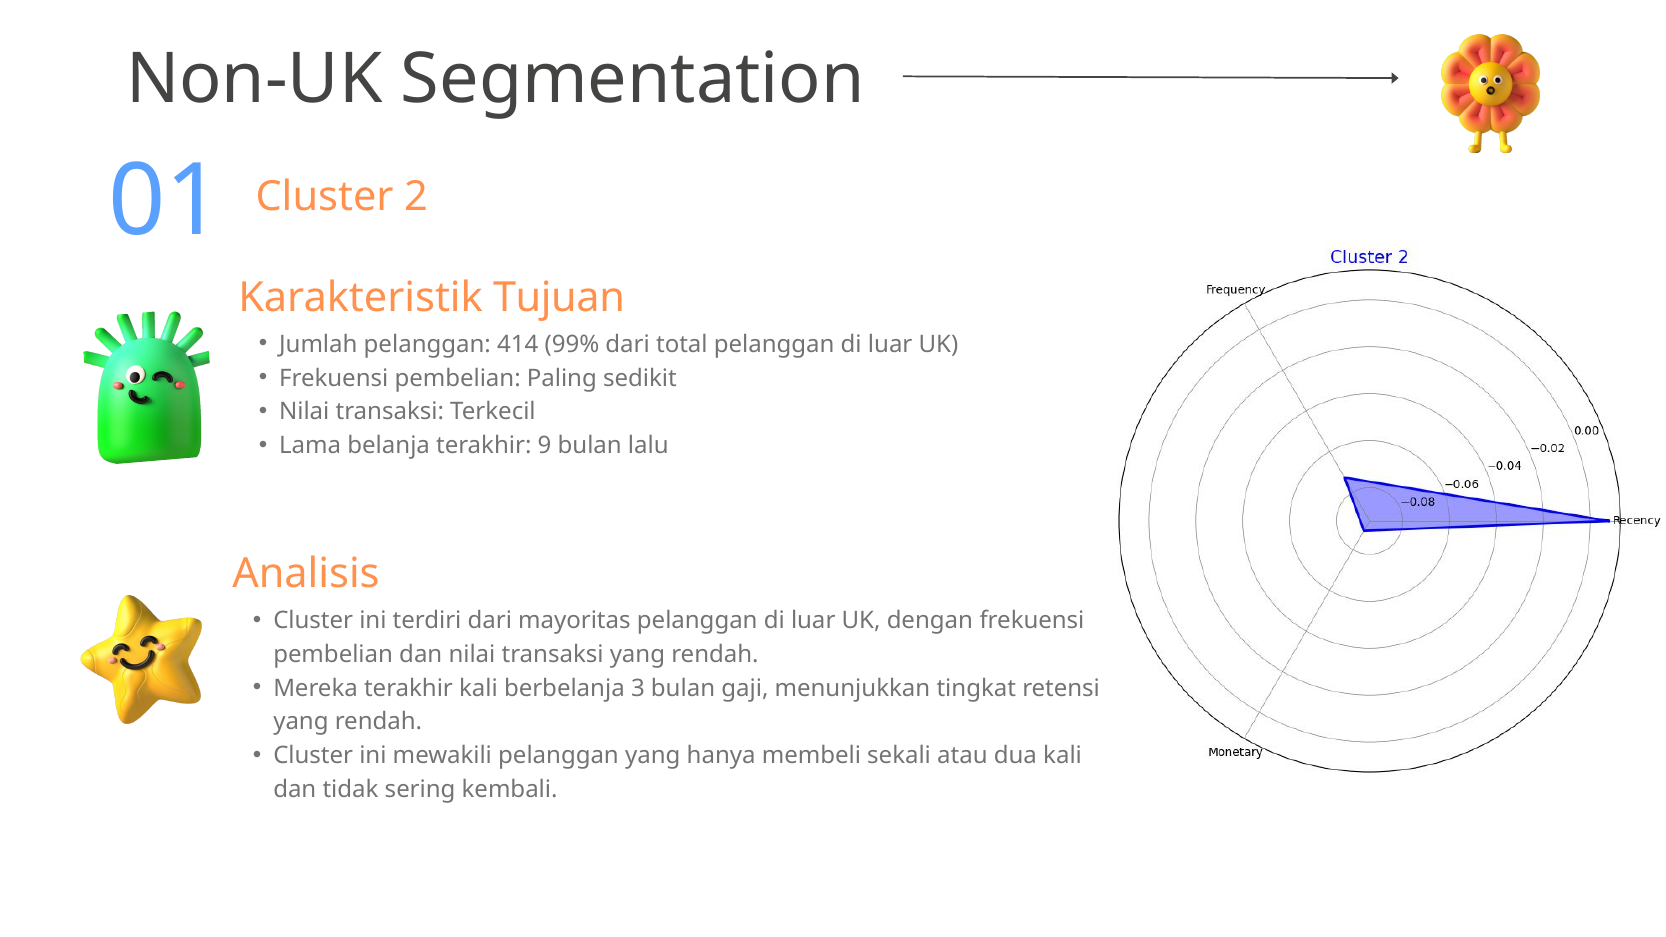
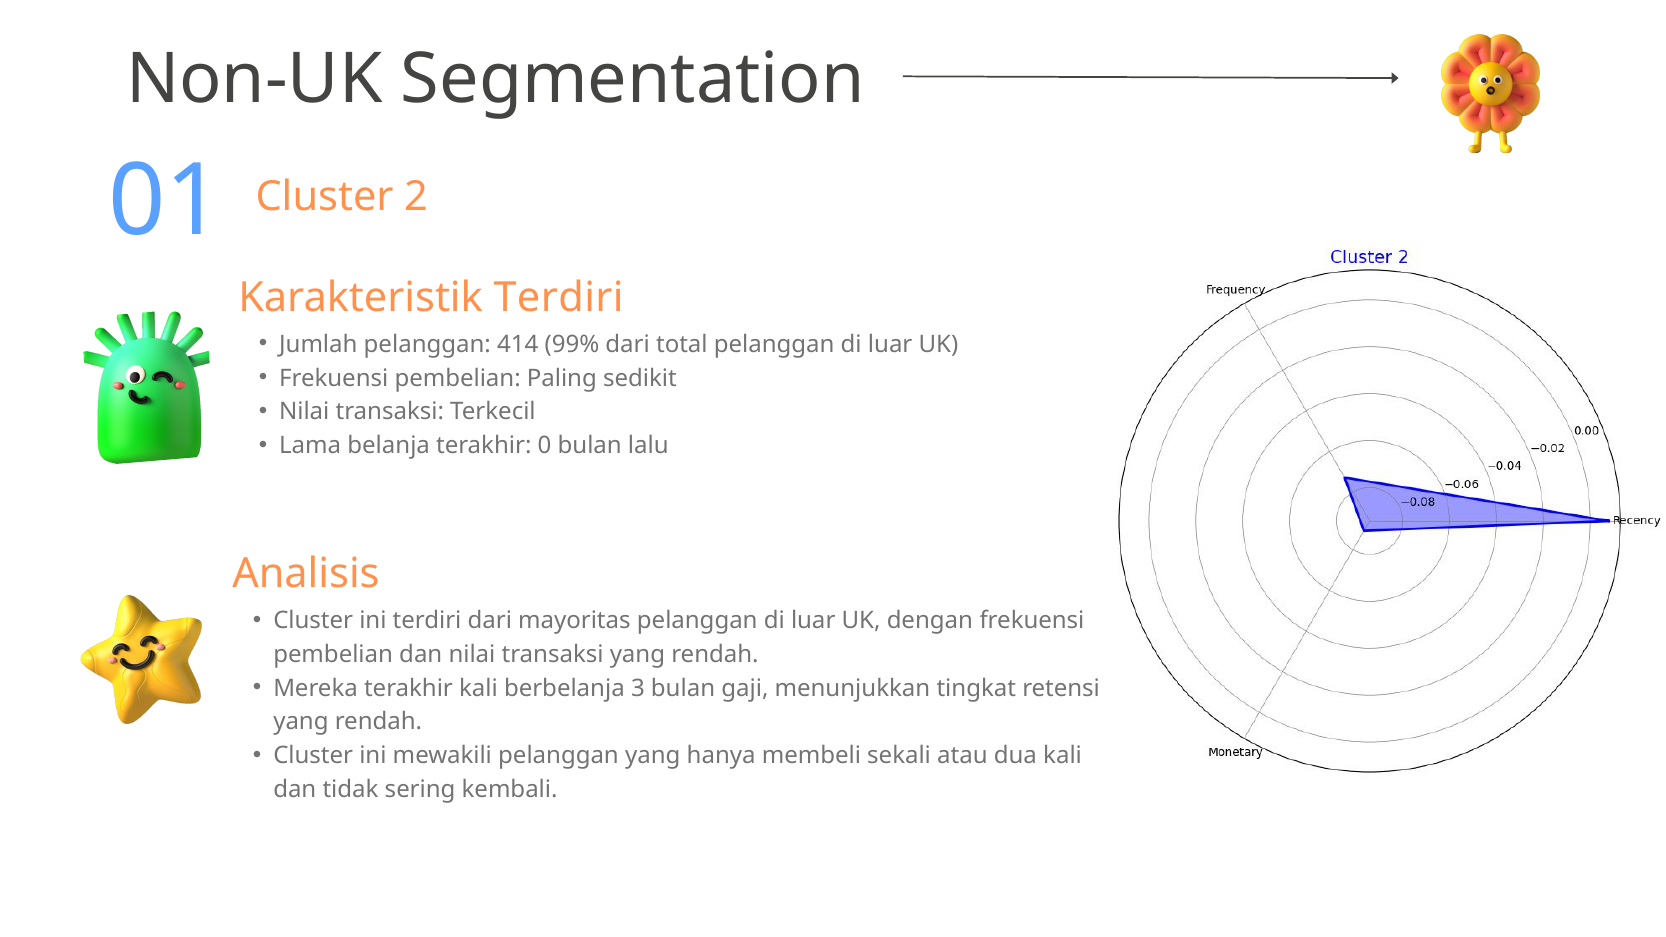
Karakteristik Tujuan: Tujuan -> Terdiri
9: 9 -> 0
